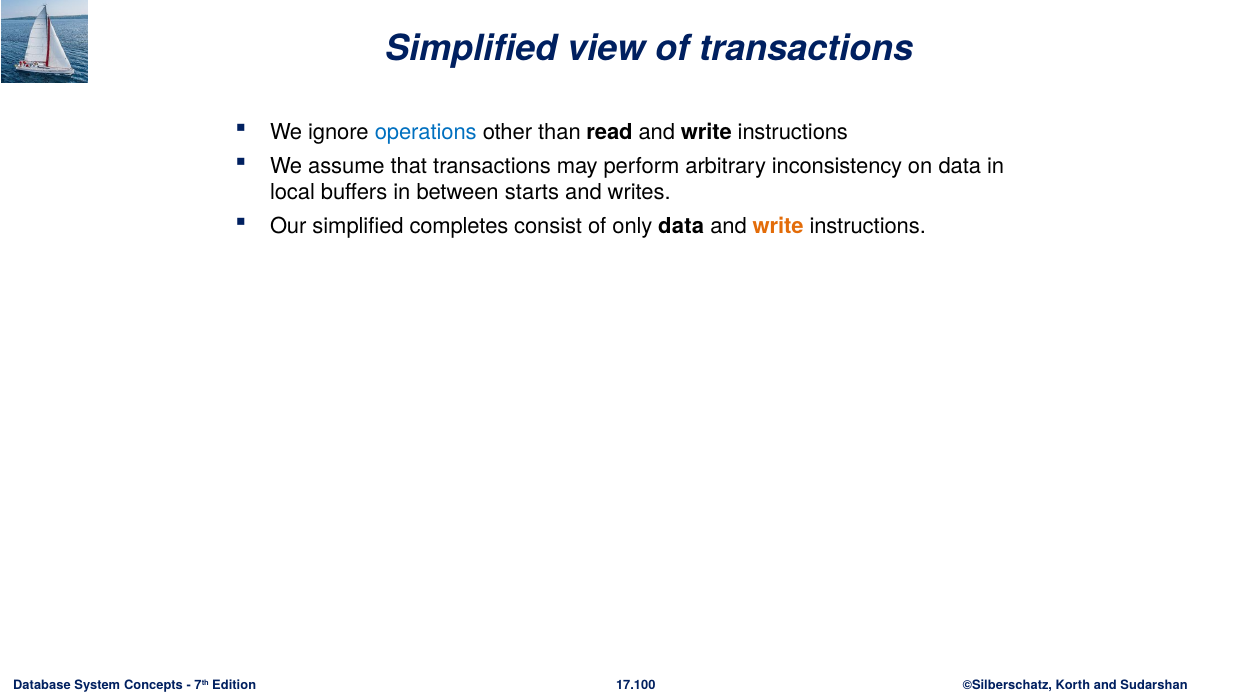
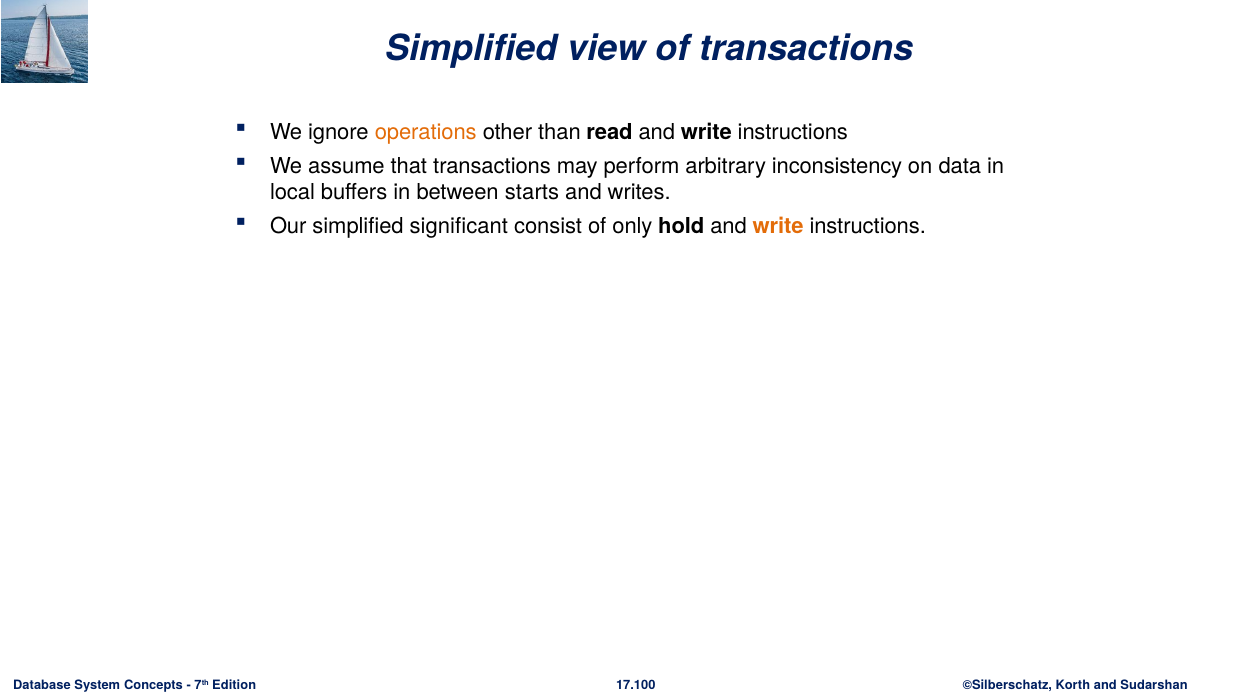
operations colour: blue -> orange
completes: completes -> significant
only data: data -> hold
